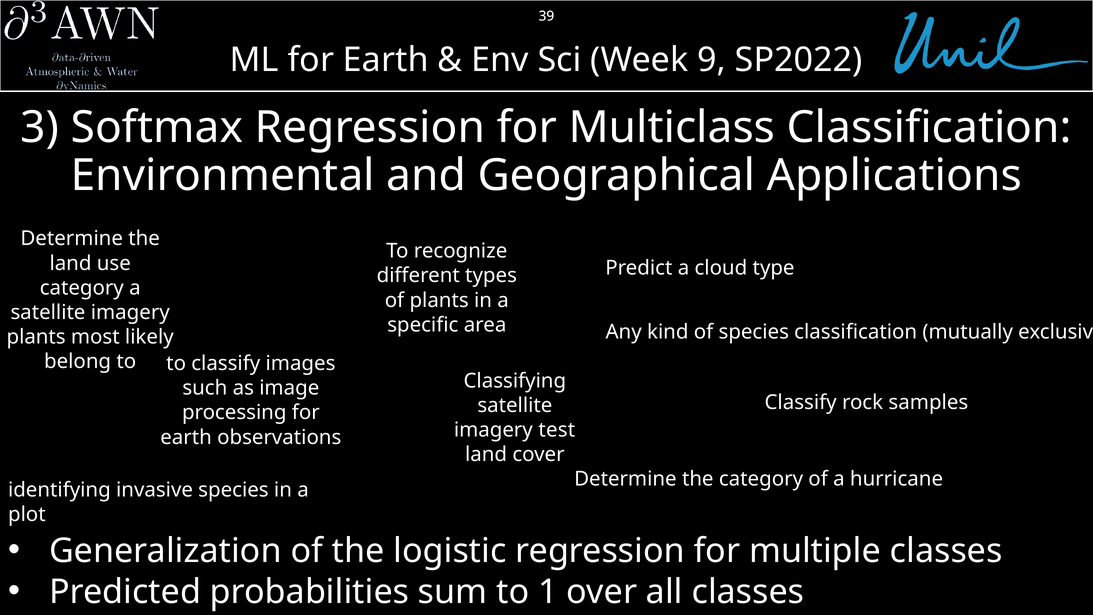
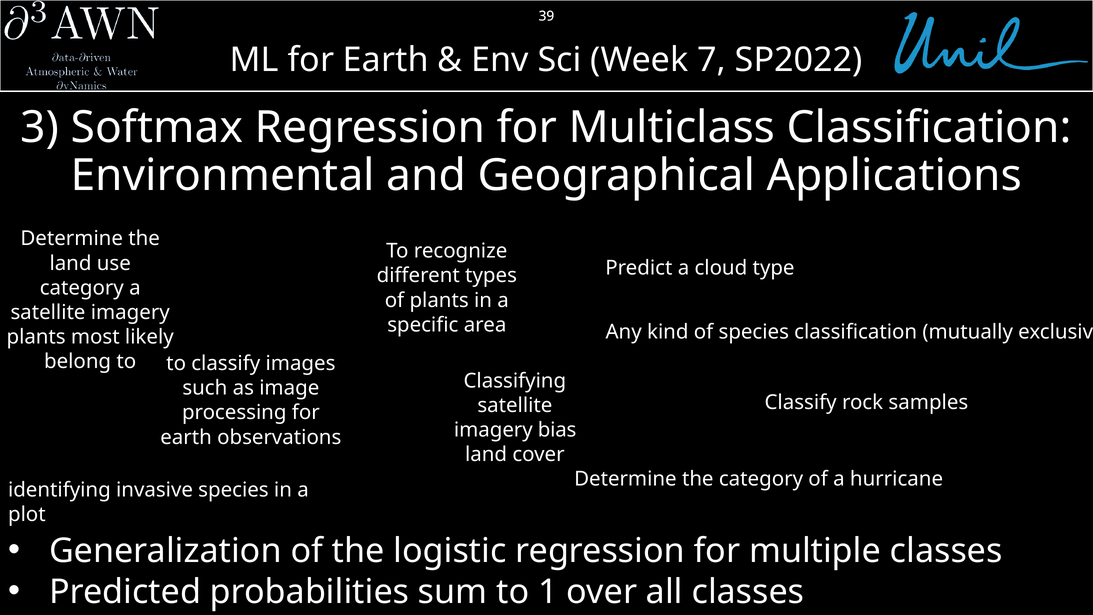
9: 9 -> 7
test: test -> bias
